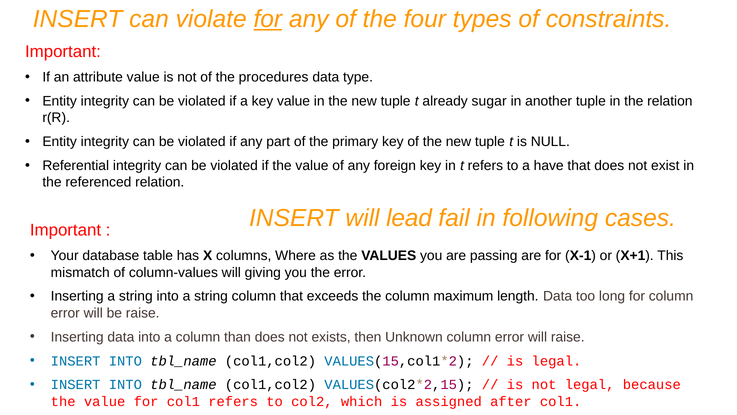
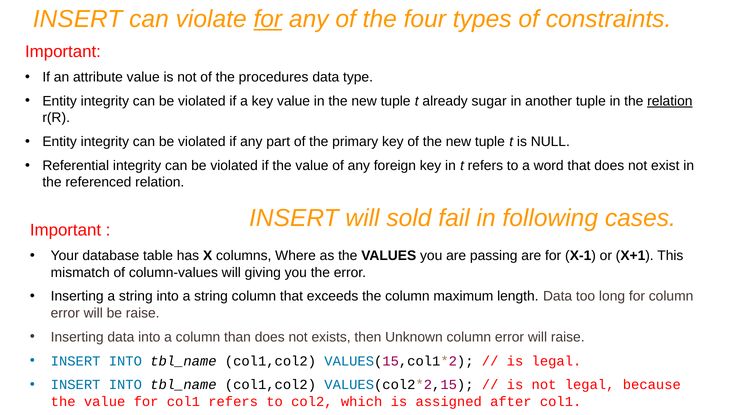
relation at (670, 101) underline: none -> present
have: have -> word
lead: lead -> sold
